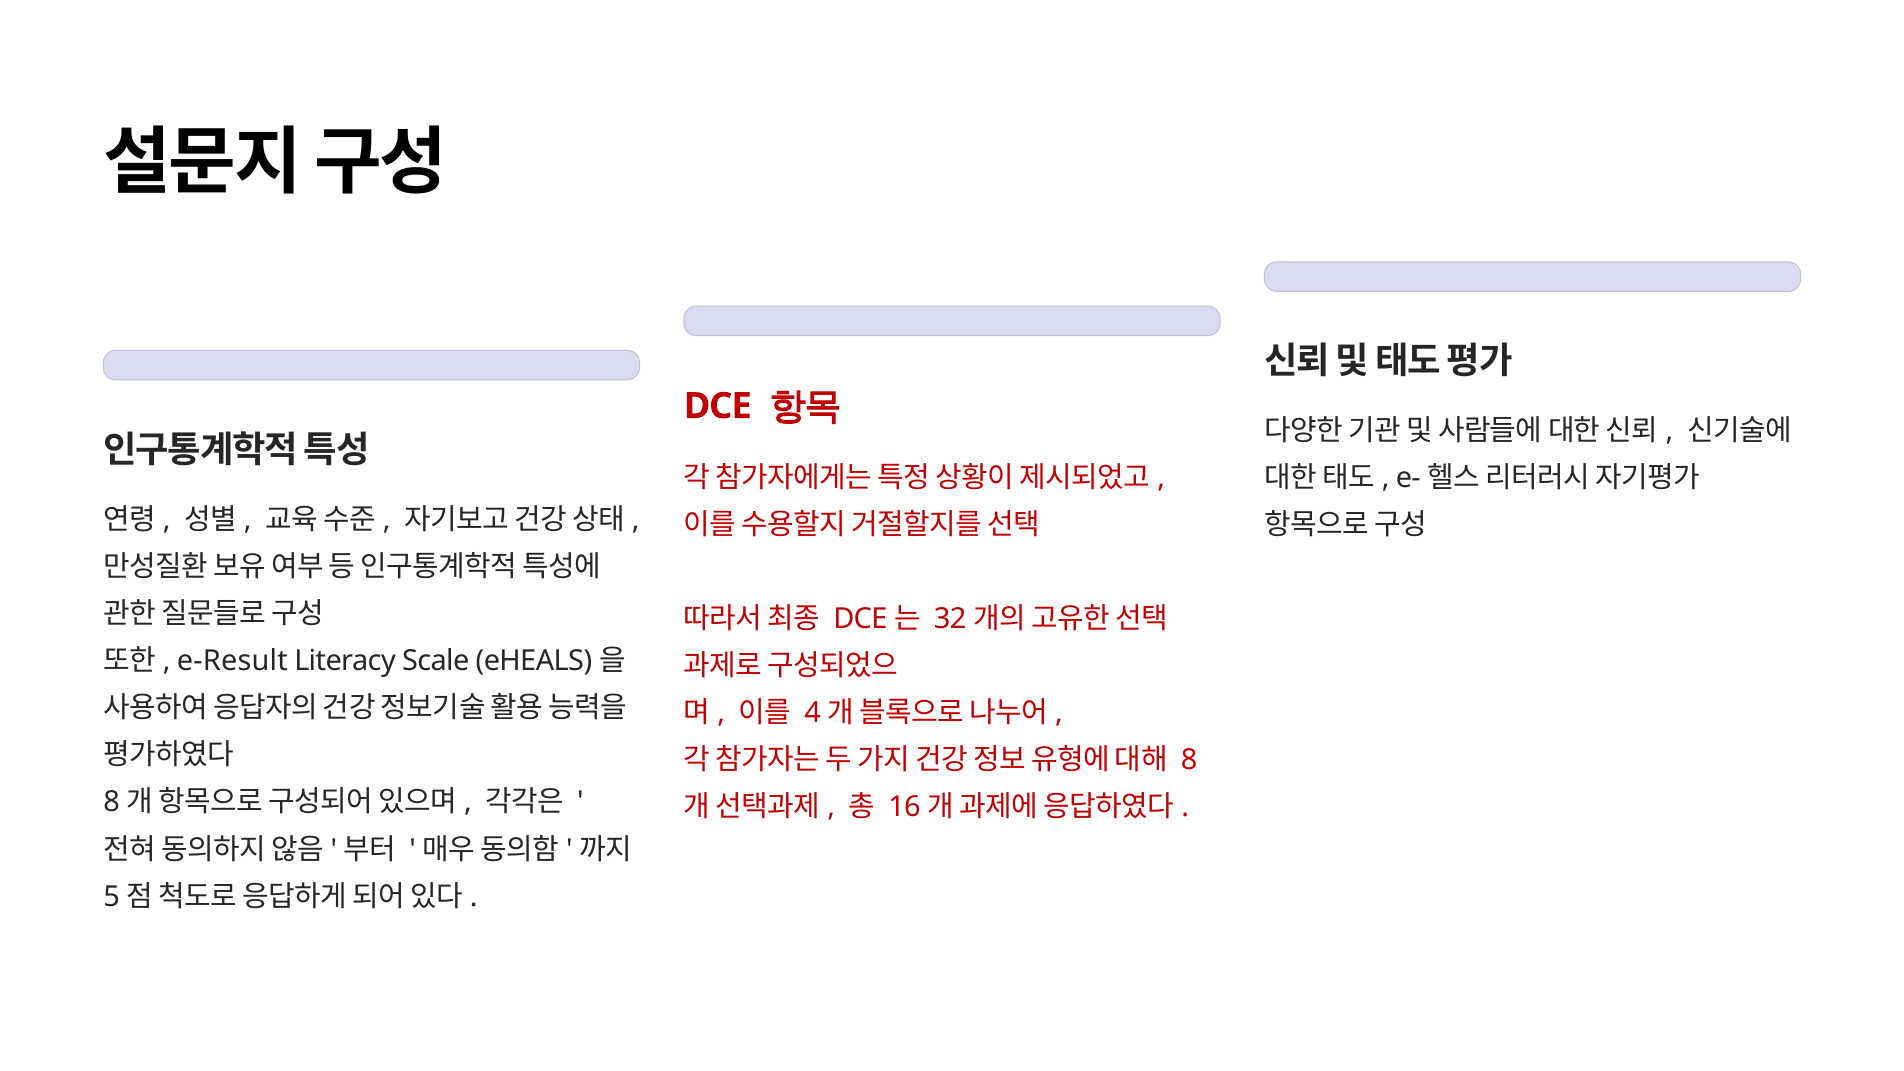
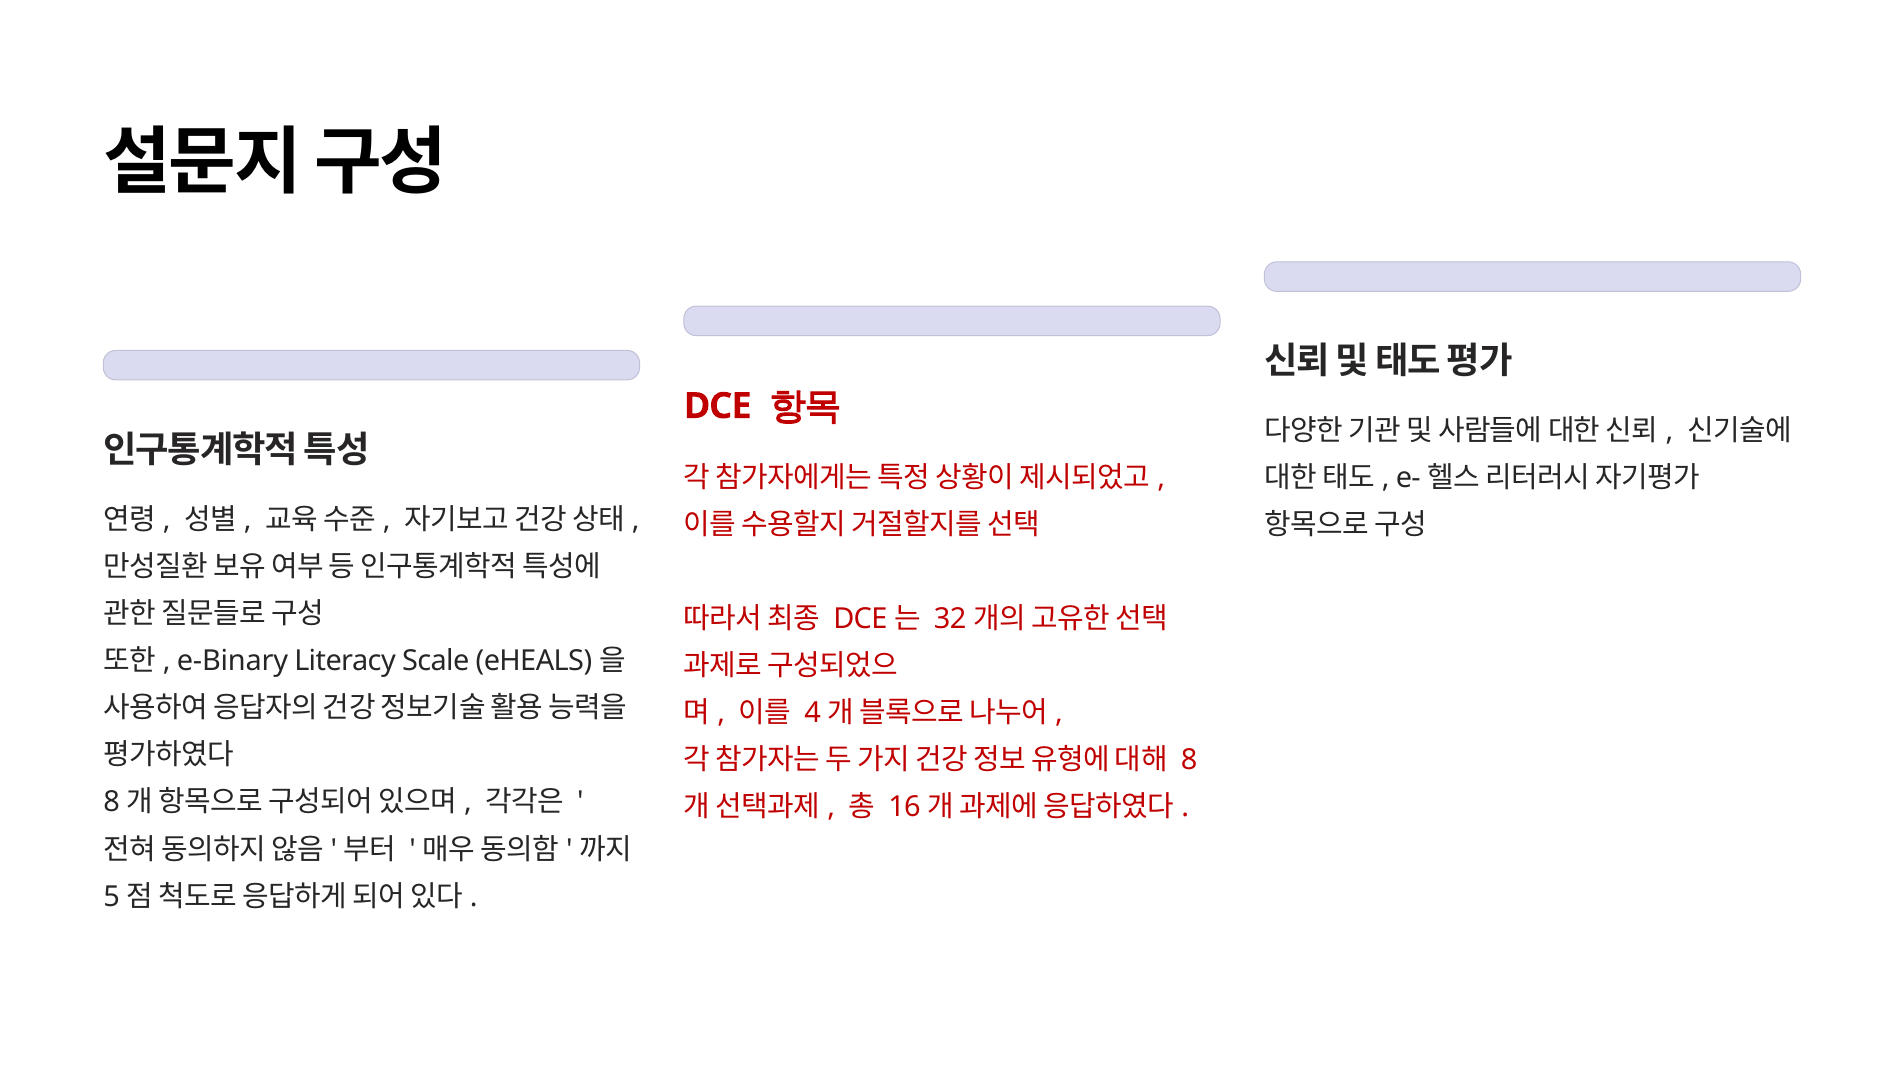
e-Result: e-Result -> e-Binary
